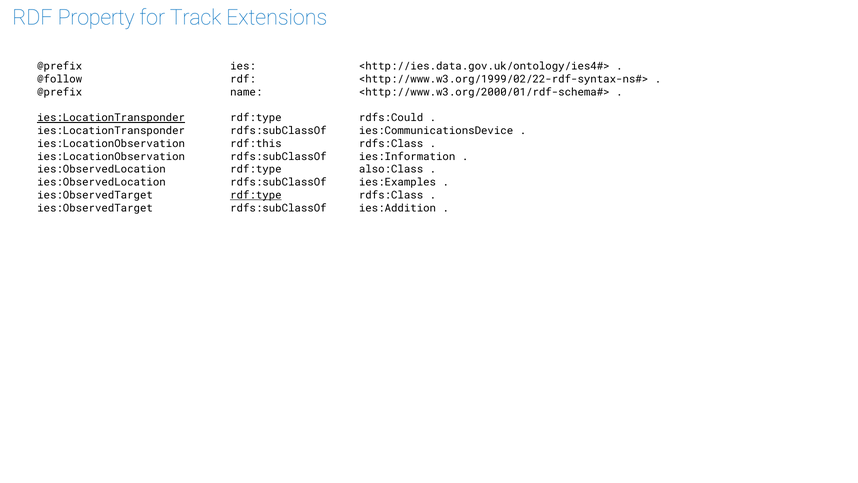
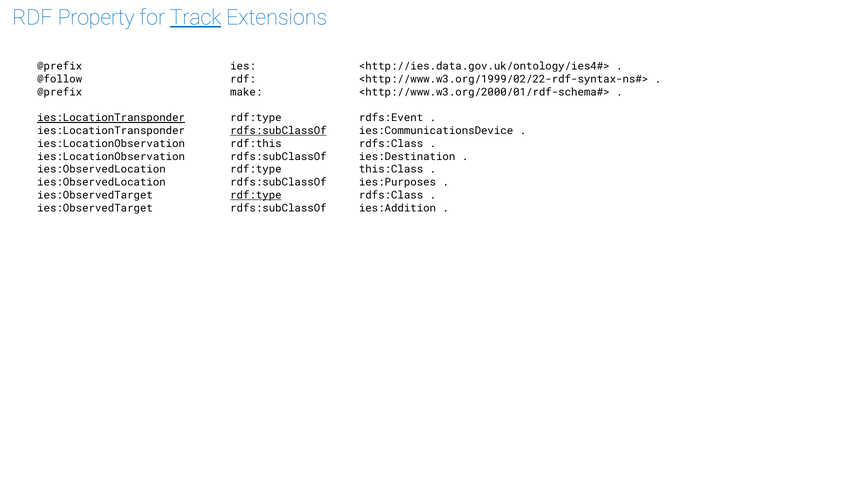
Track underline: none -> present
name: name -> make
rdfs:Could: rdfs:Could -> rdfs:Event
rdfs:subClassOf at (278, 131) underline: none -> present
ies:Information: ies:Information -> ies:Destination
also:Class: also:Class -> this:Class
ies:Examples: ies:Examples -> ies:Purposes
